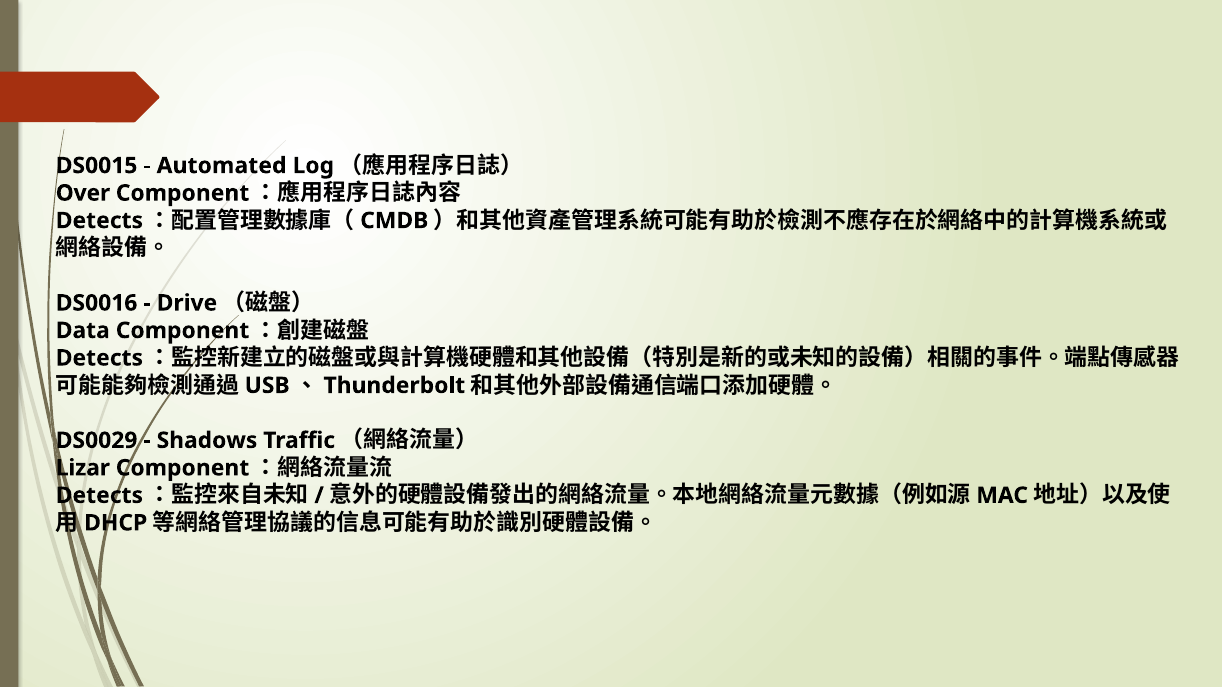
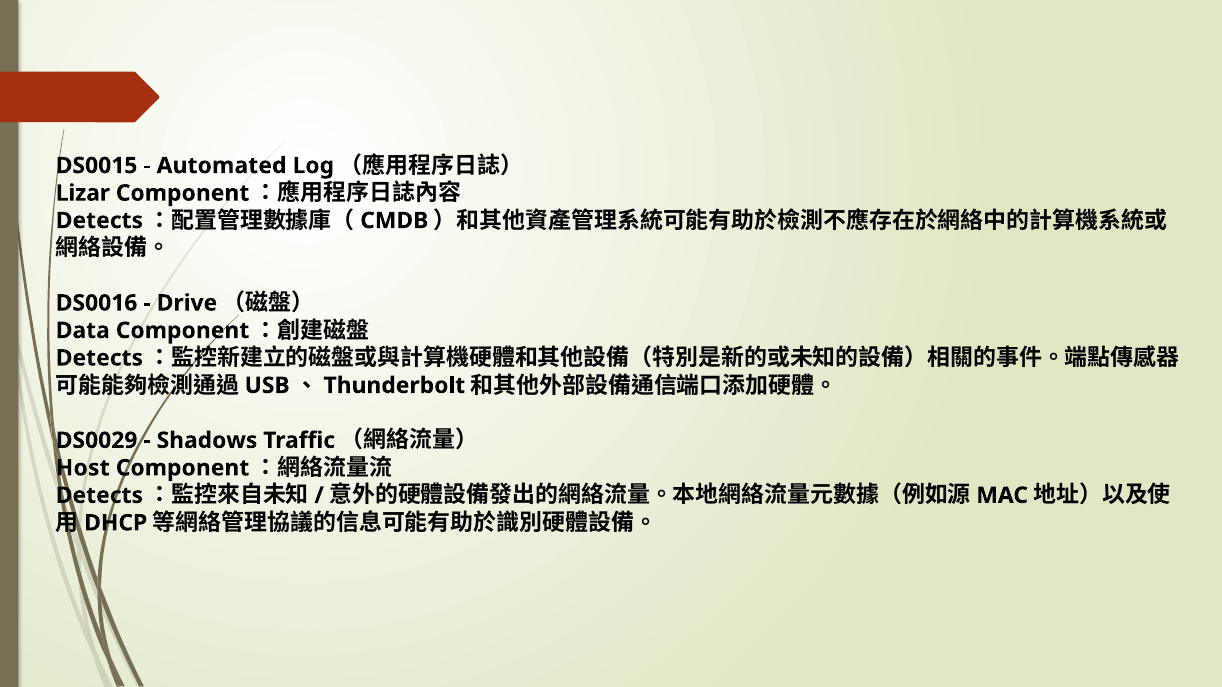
Over: Over -> Lizar
Lizar: Lizar -> Host
